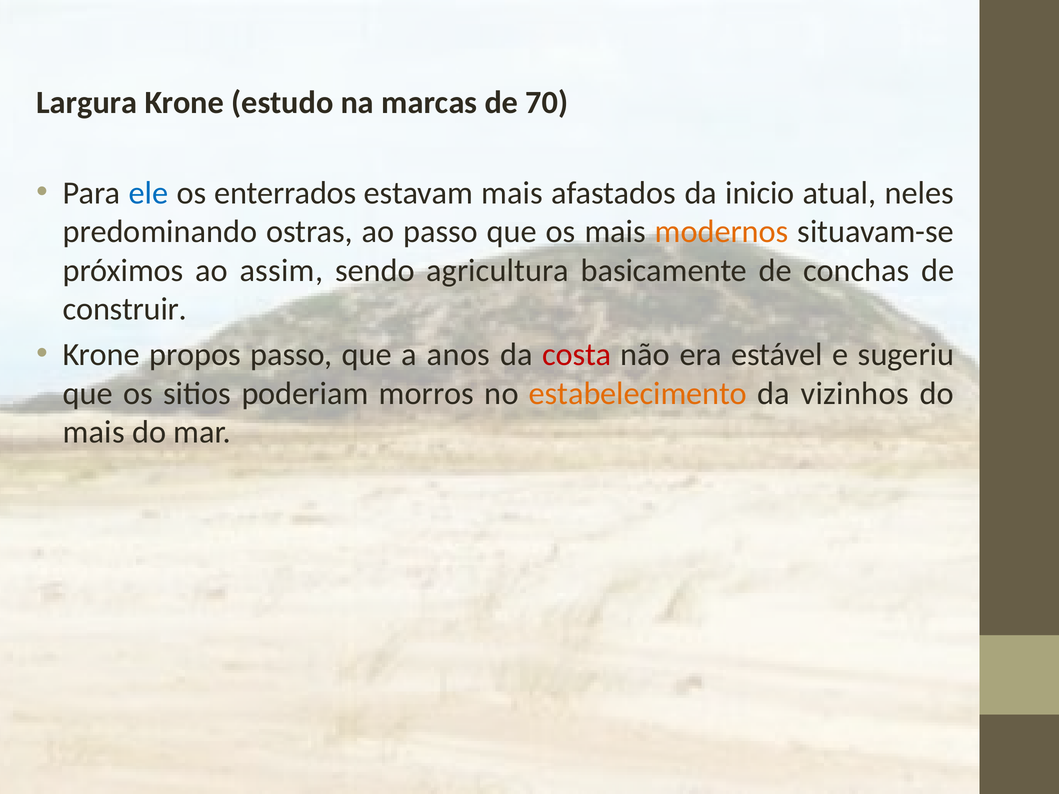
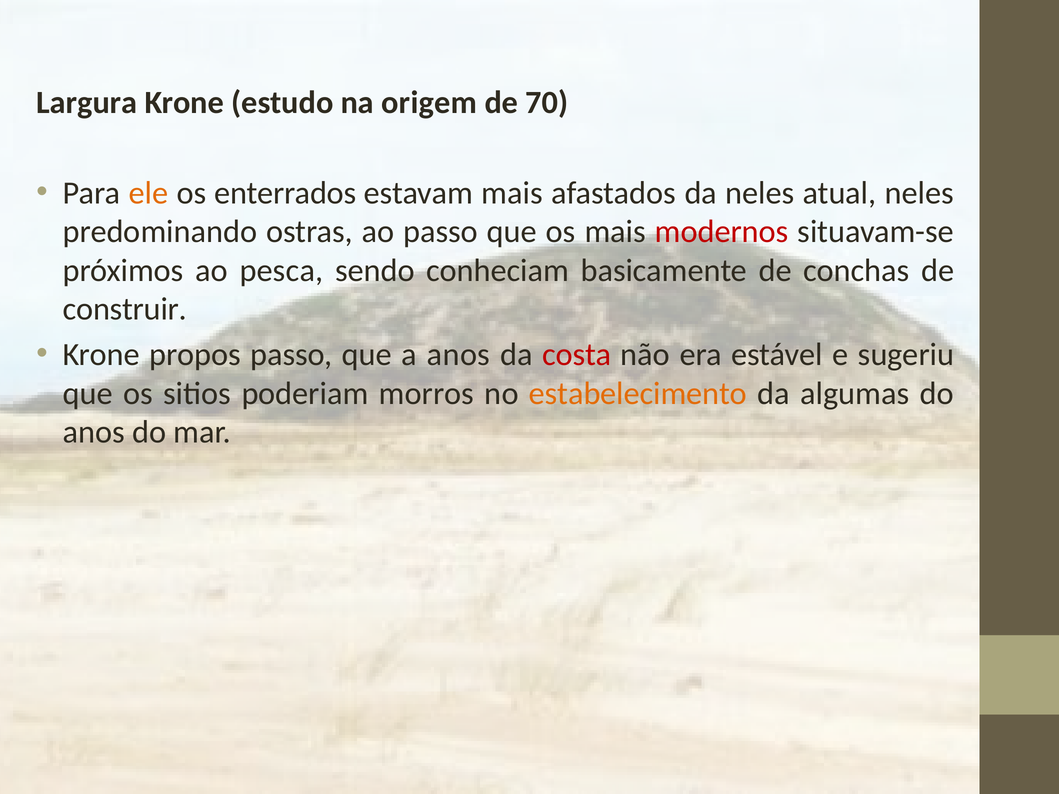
marcas: marcas -> origem
ele colour: blue -> orange
da inicio: inicio -> neles
modernos colour: orange -> red
assim: assim -> pesca
agricultura: agricultura -> conheciam
vizinhos: vizinhos -> algumas
mais at (94, 432): mais -> anos
